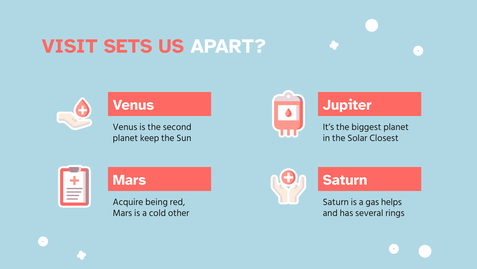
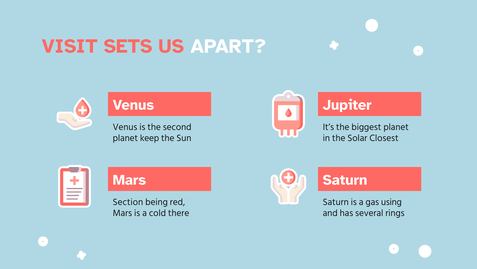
Acquire: Acquire -> Section
helps: helps -> using
other: other -> there
